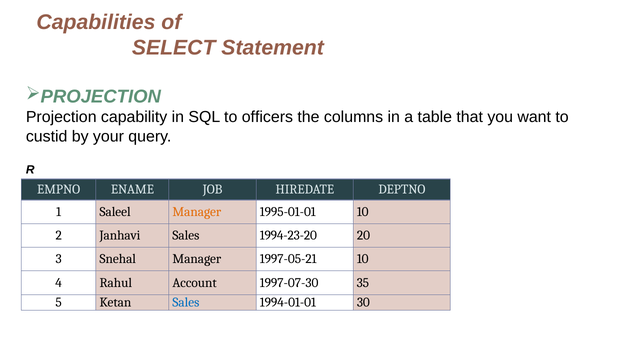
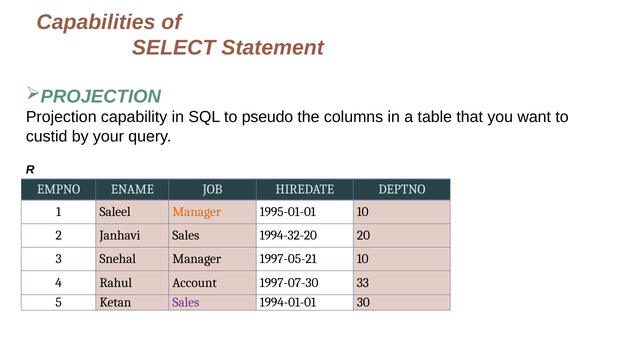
officers: officers -> pseudo
1994-23-20: 1994-23-20 -> 1994-32-20
35: 35 -> 33
Sales at (186, 302) colour: blue -> purple
